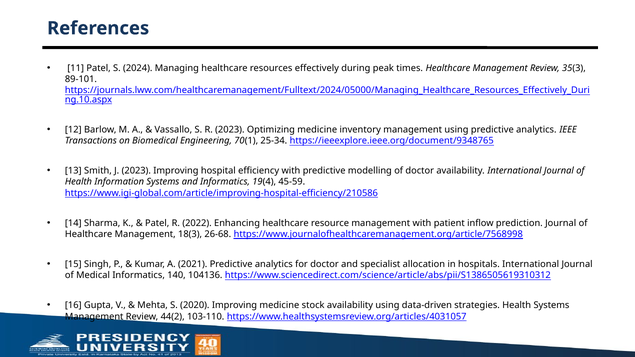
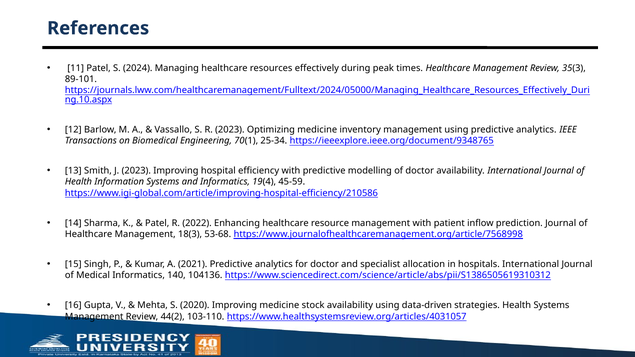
26-68: 26-68 -> 53-68
